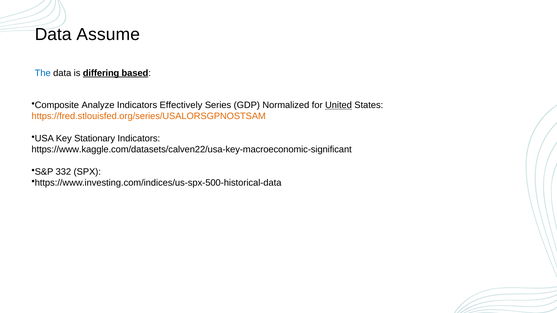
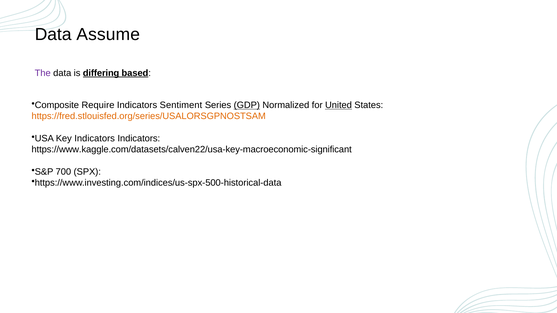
The colour: blue -> purple
Analyze: Analyze -> Require
Effectively: Effectively -> Sentiment
GDP underline: none -> present
Key Stationary: Stationary -> Indicators
332: 332 -> 700
